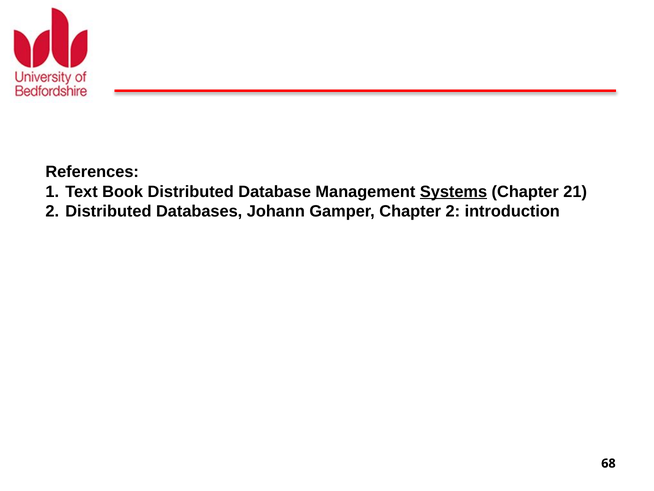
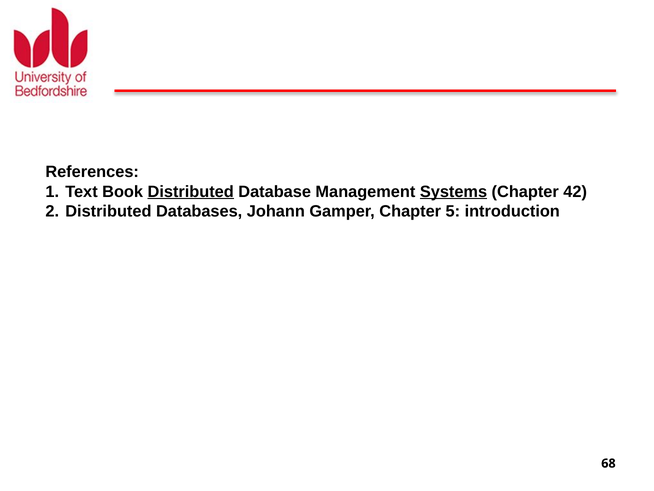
Distributed at (191, 191) underline: none -> present
21: 21 -> 42
Chapter 2: 2 -> 5
